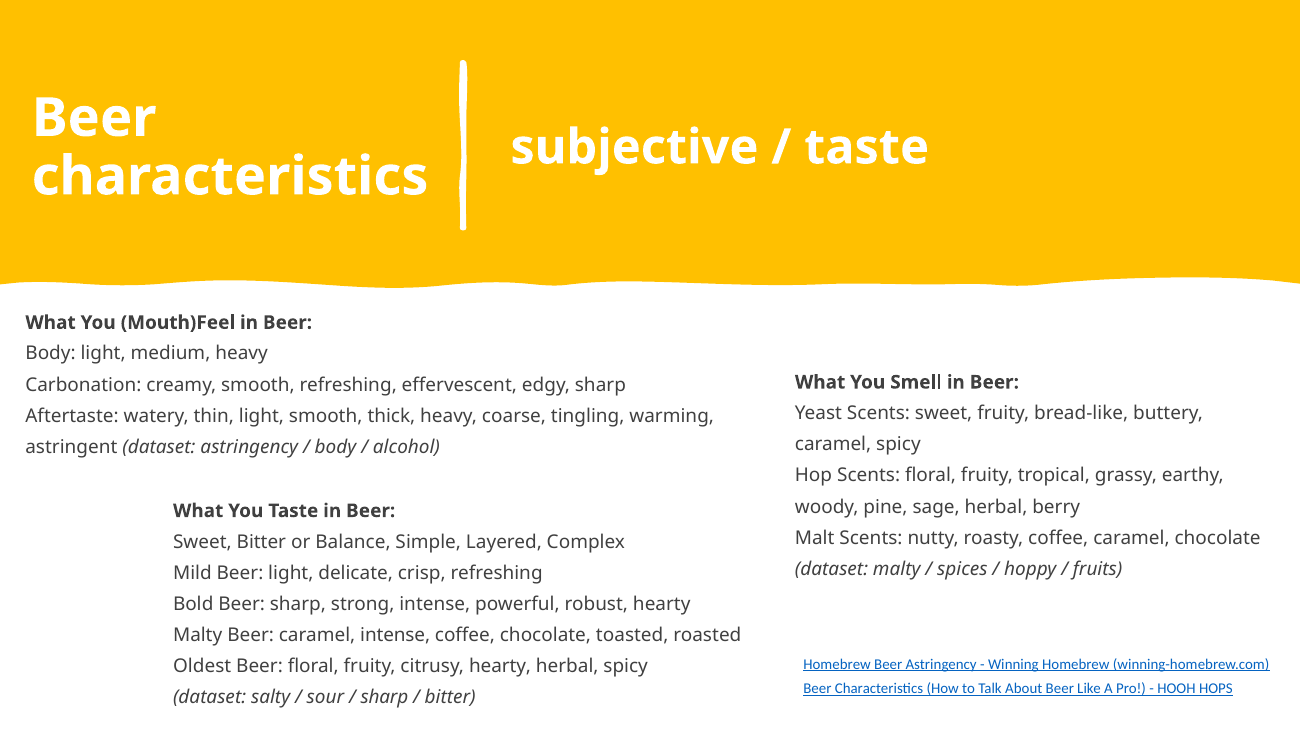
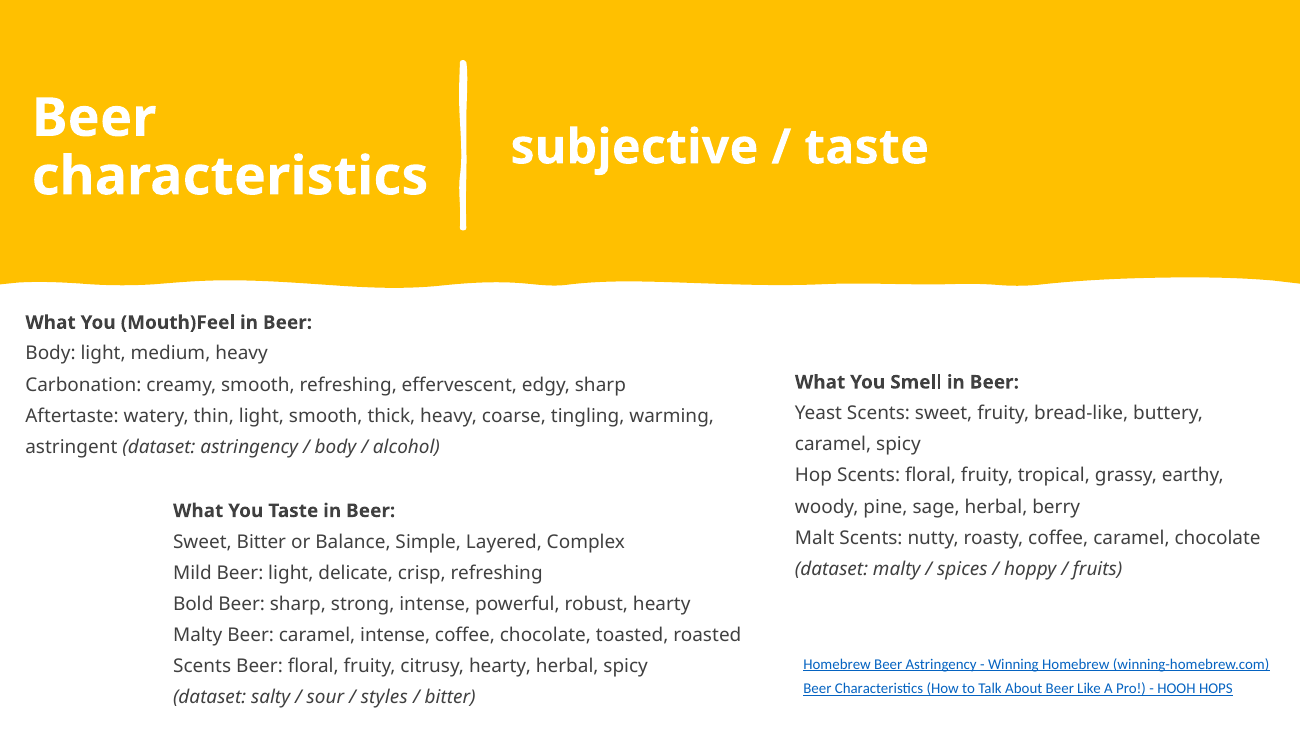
Oldest at (202, 667): Oldest -> Scents
sharp at (384, 698): sharp -> styles
